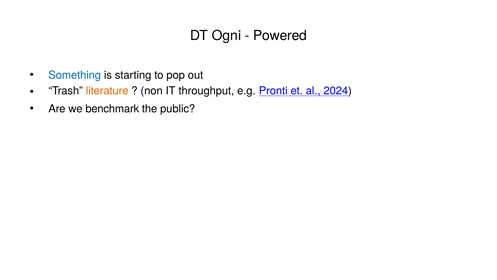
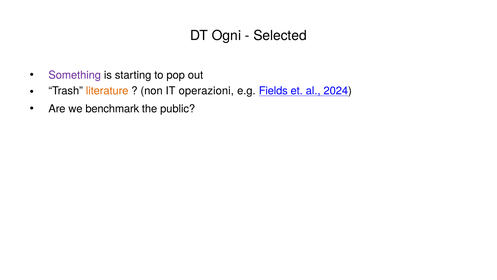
Powered: Powered -> Selected
Something colour: blue -> purple
throughput: throughput -> operazioni
Pronti: Pronti -> Fields
